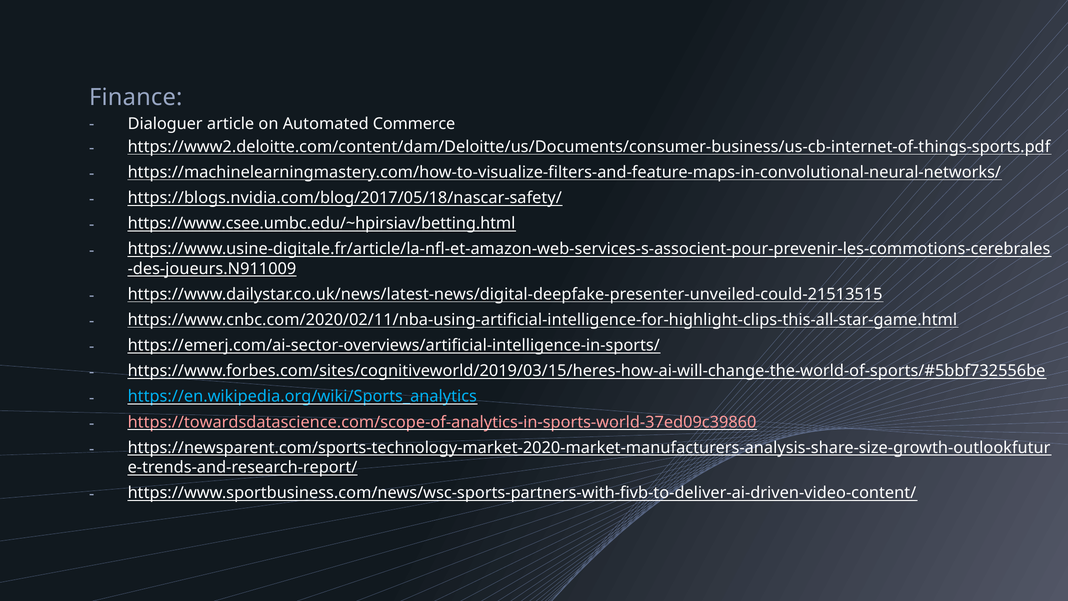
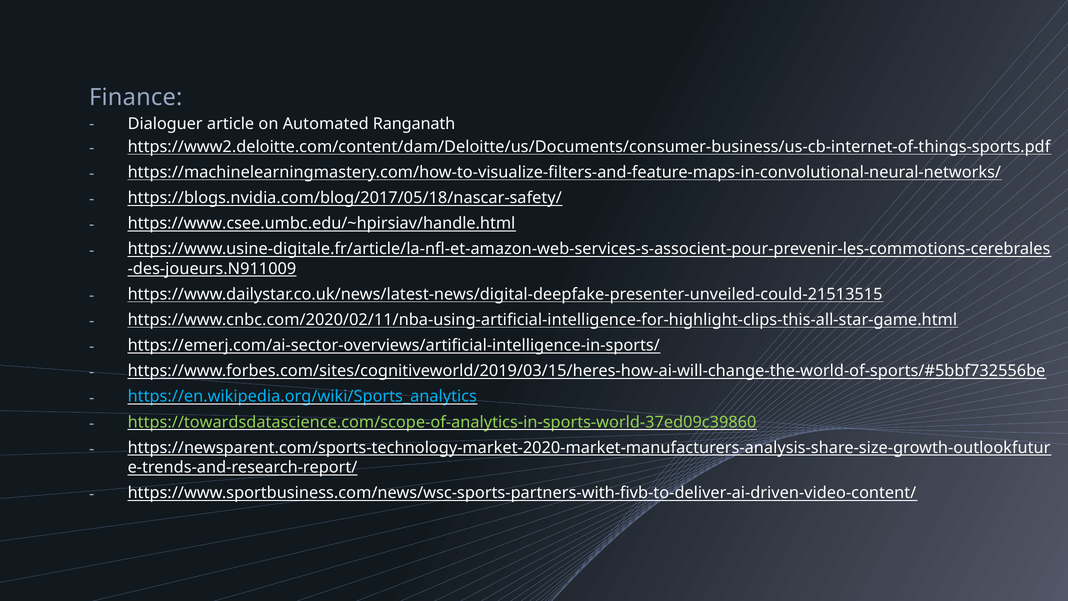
Commerce: Commerce -> Ranganath
https://www.csee.umbc.edu/~hpirsiav/betting.html: https://www.csee.umbc.edu/~hpirsiav/betting.html -> https://www.csee.umbc.edu/~hpirsiav/handle.html
https://towardsdatascience.com/scope-of-analytics-in-sports-world-37ed09c39860 colour: pink -> light green
